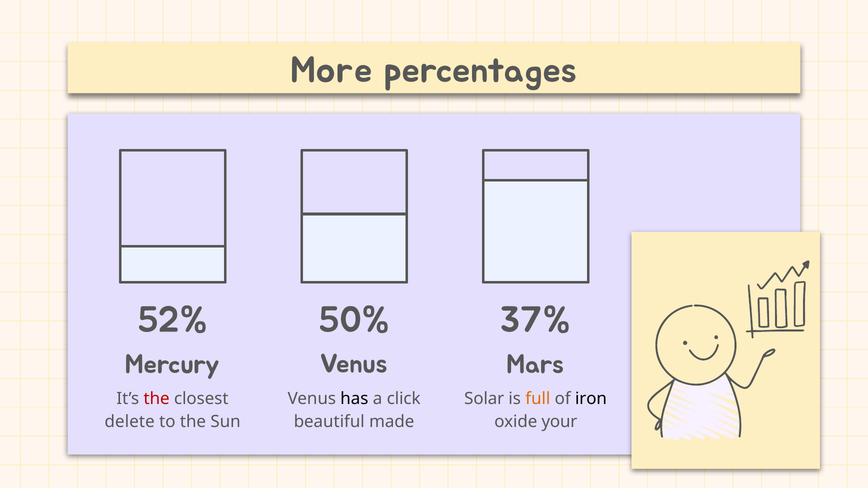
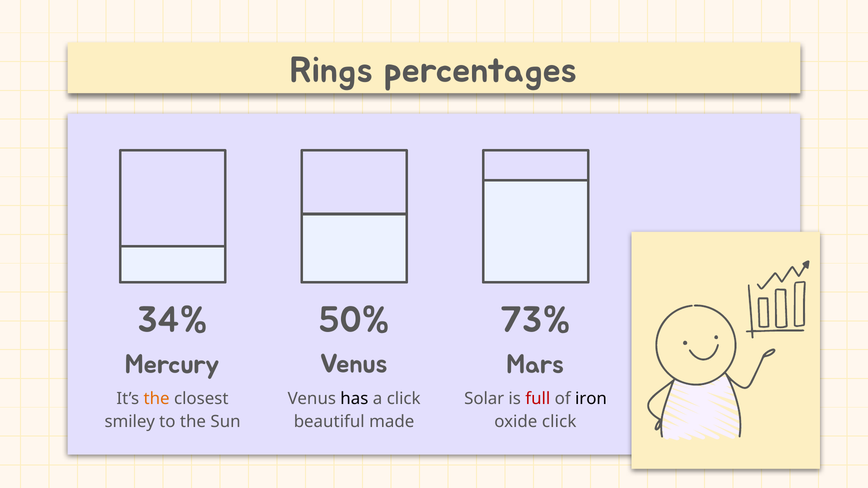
More: More -> Rings
52%: 52% -> 34%
37%: 37% -> 73%
the at (157, 399) colour: red -> orange
full colour: orange -> red
delete: delete -> smiley
oxide your: your -> click
